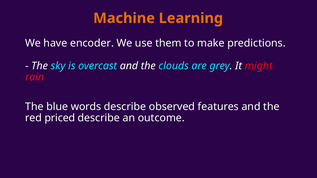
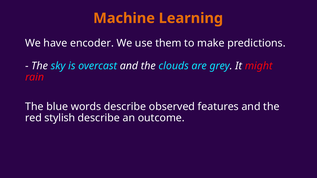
priced: priced -> stylish
